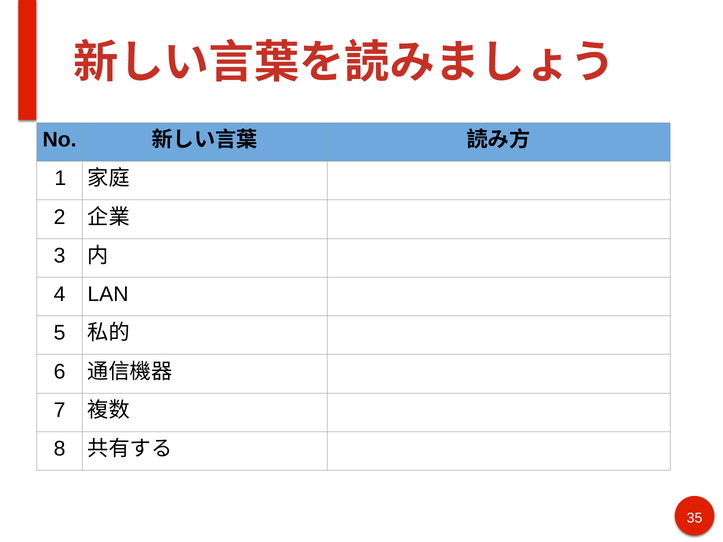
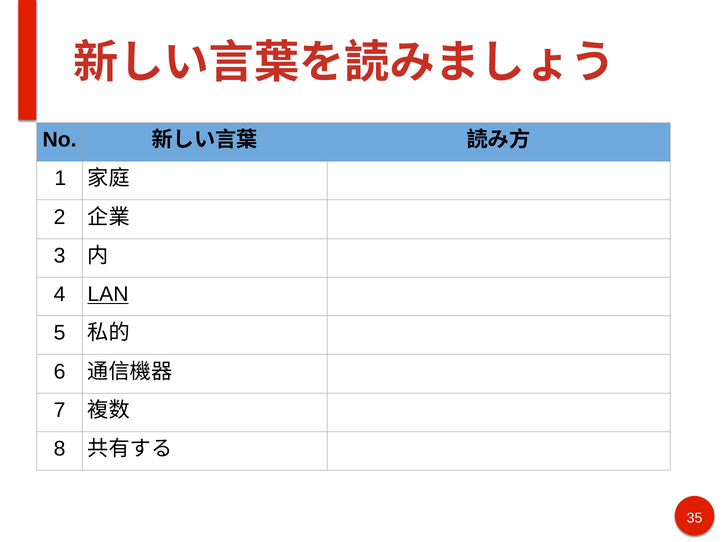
LAN underline: none -> present
